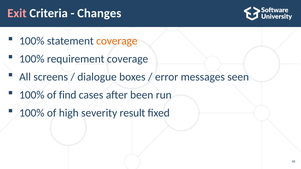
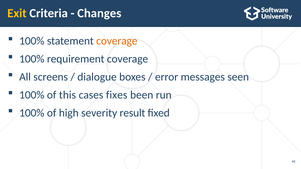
Exit colour: pink -> yellow
find: find -> this
after: after -> fixes
